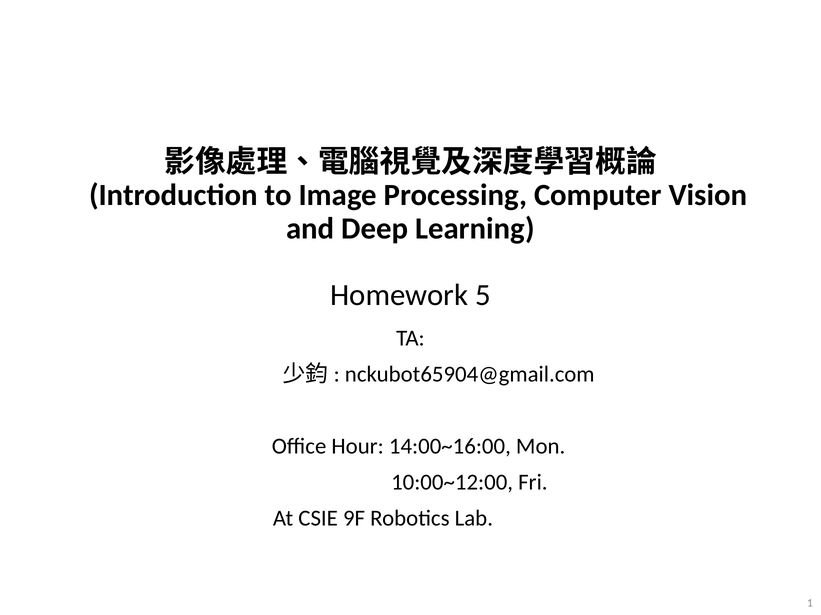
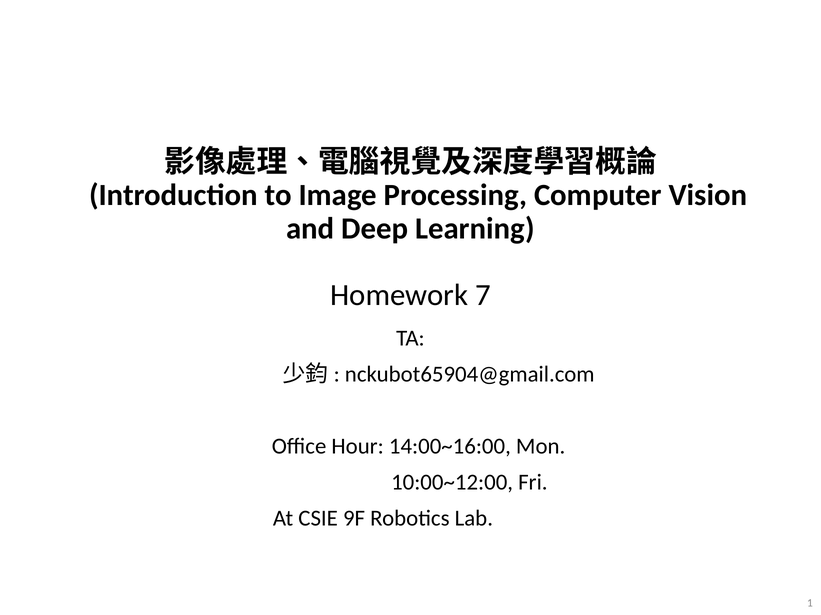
5: 5 -> 7
